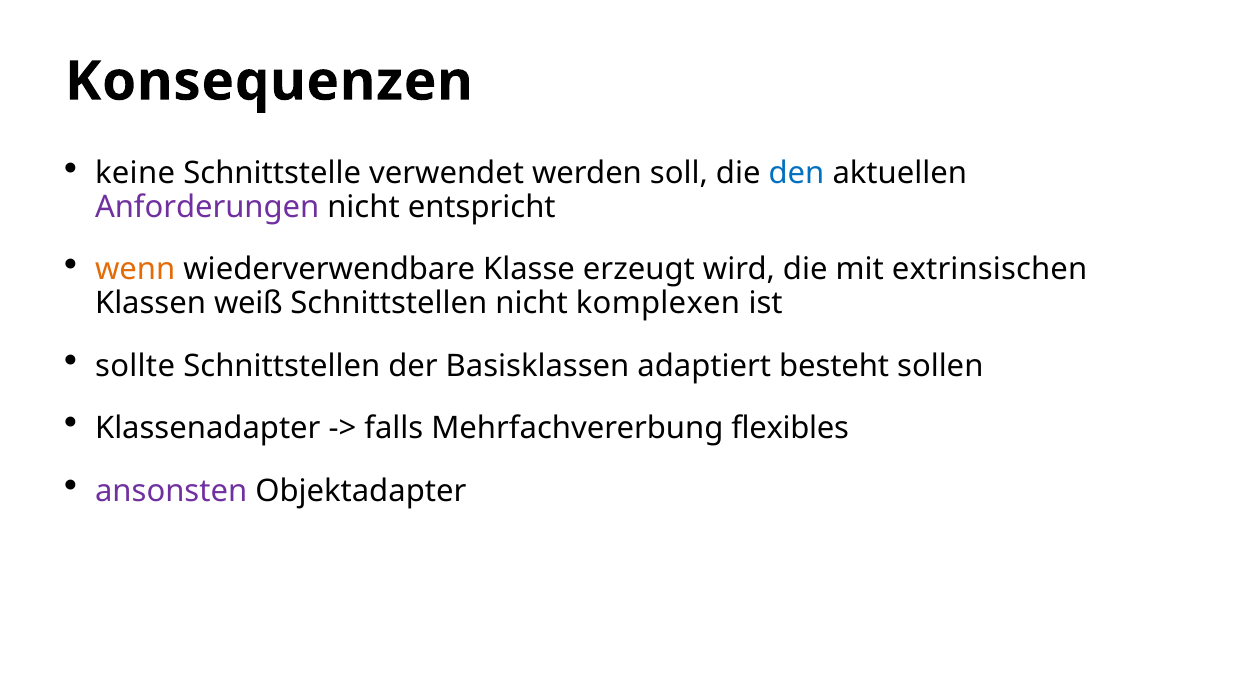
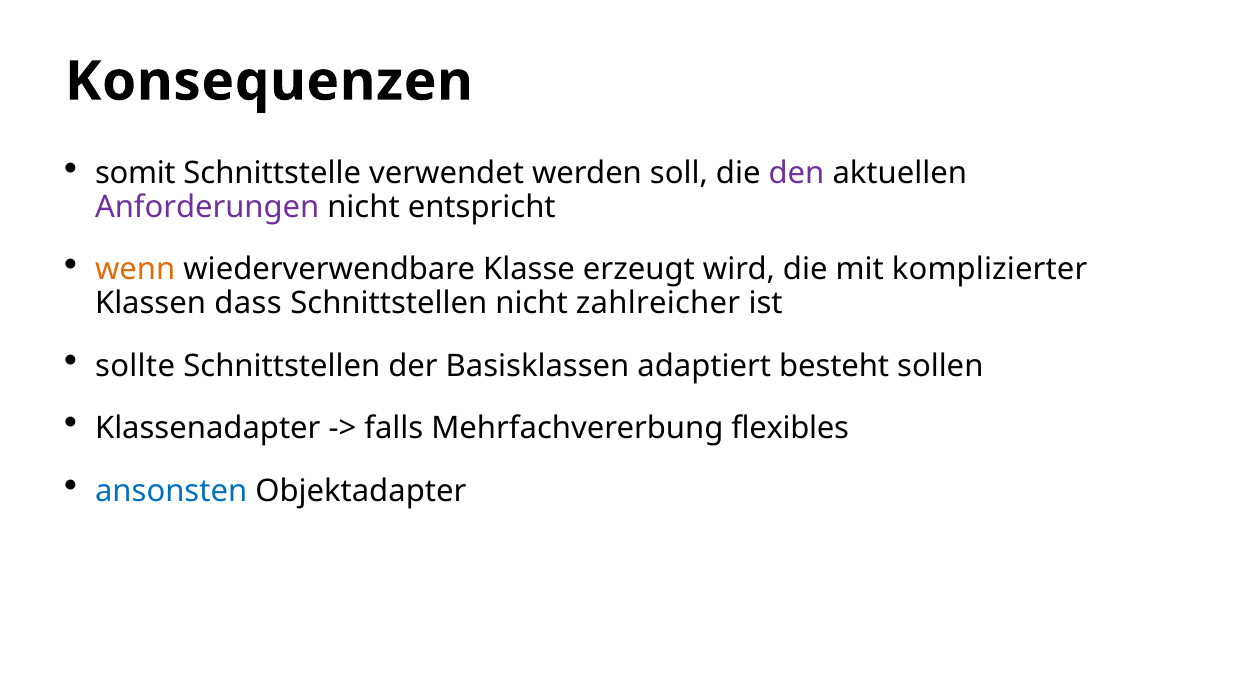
keine: keine -> somit
den colour: blue -> purple
extrinsischen: extrinsischen -> komplizierter
weiß: weiß -> dass
komplexen: komplexen -> zahlreicher
ansonsten colour: purple -> blue
